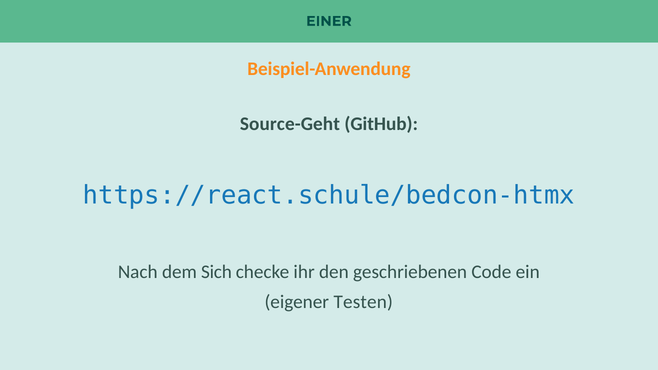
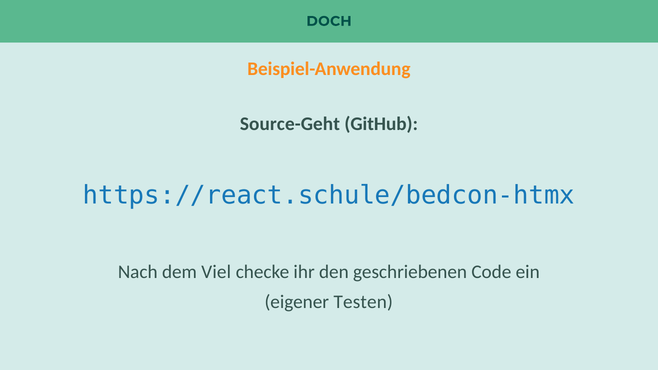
EINER: EINER -> DOCH
Sich: Sich -> Viel
